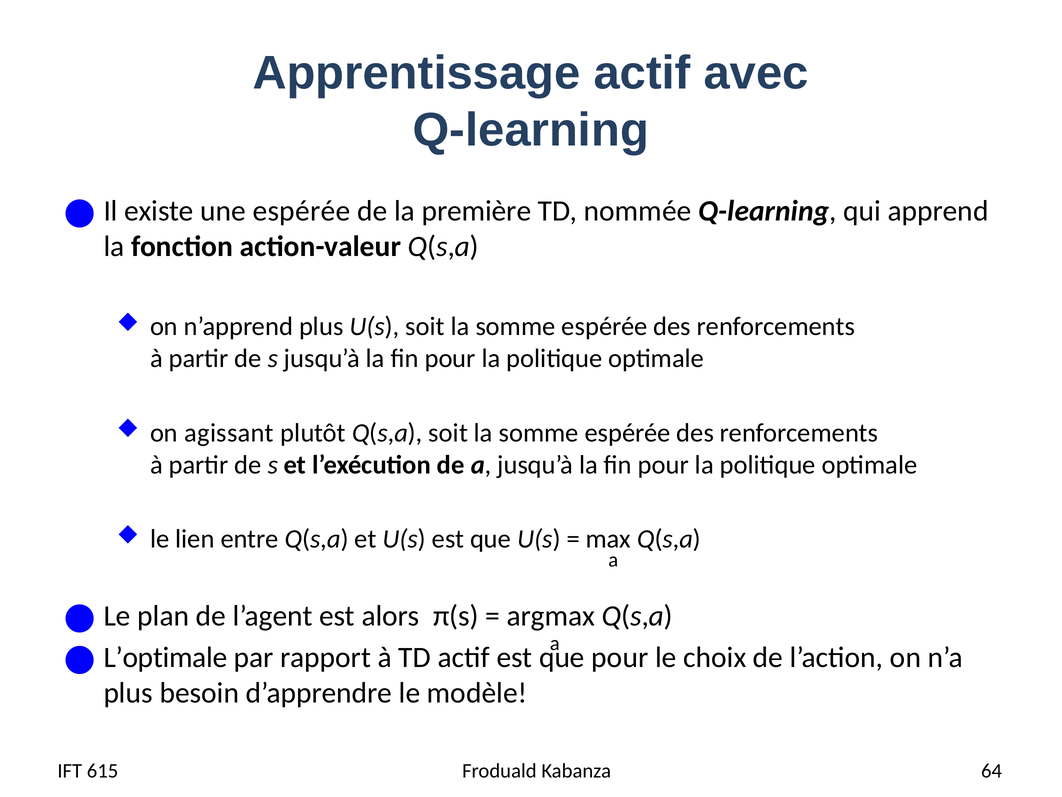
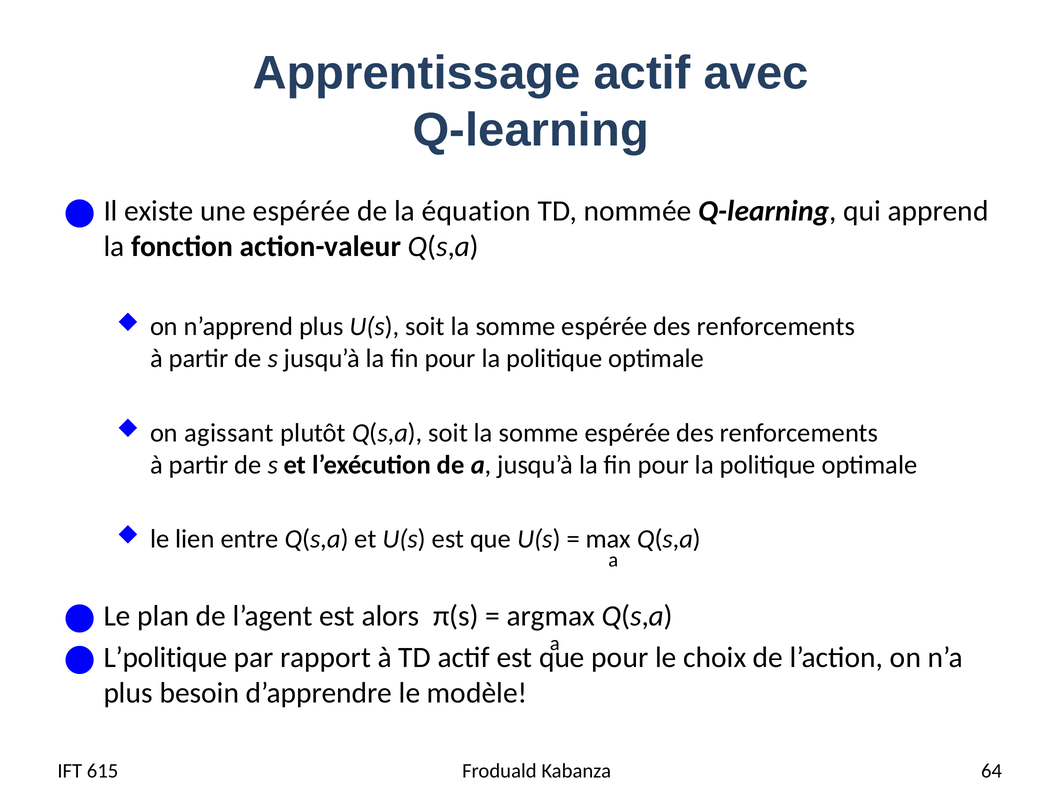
première: première -> équation
L’optimale: L’optimale -> L’politique
